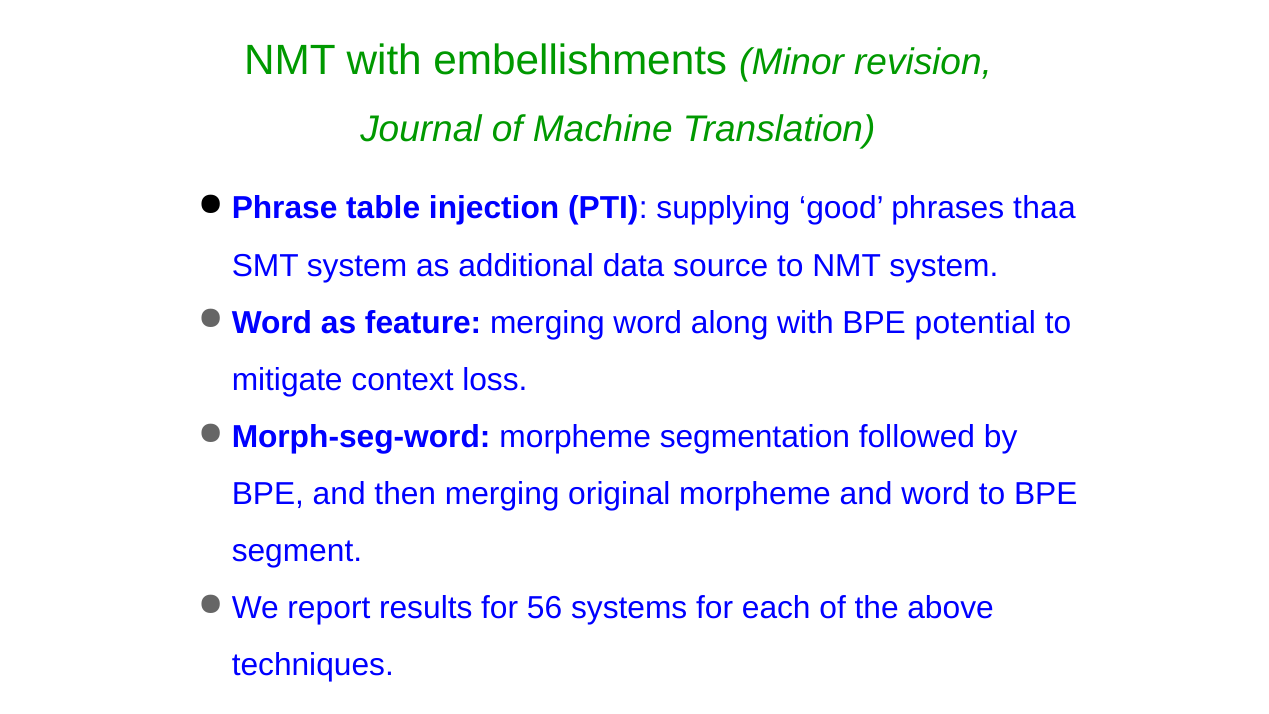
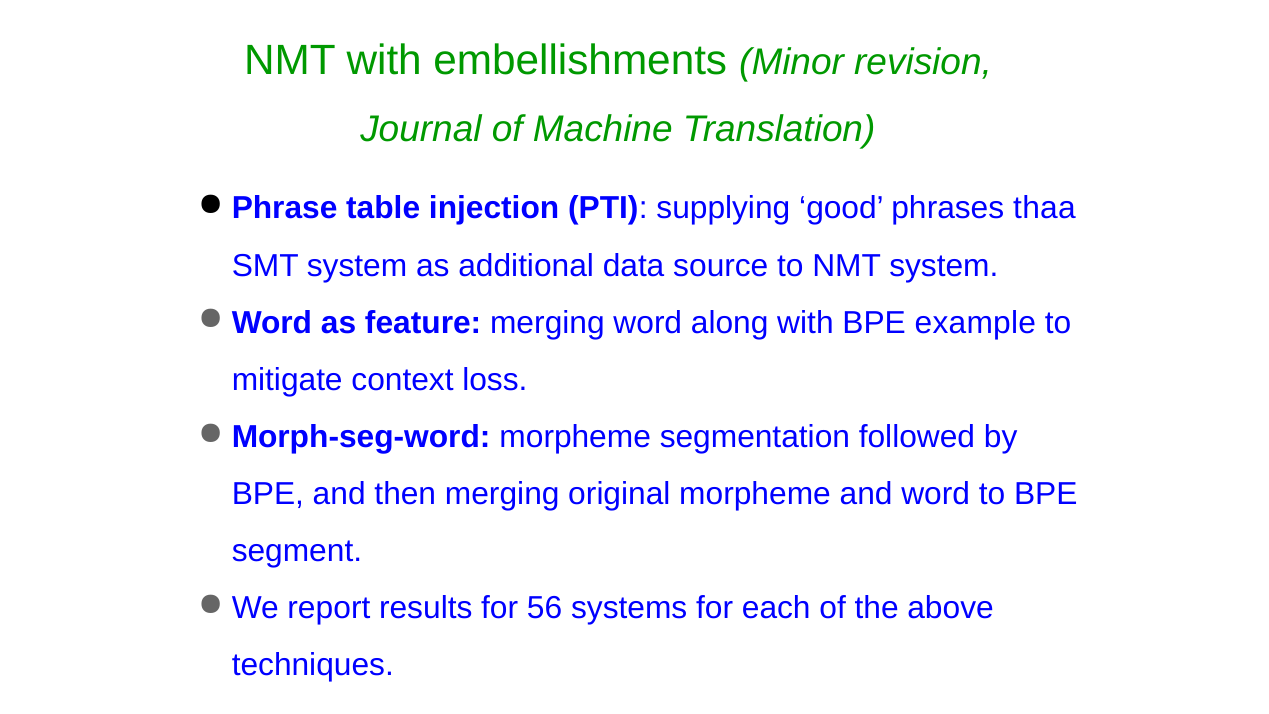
potential: potential -> example
